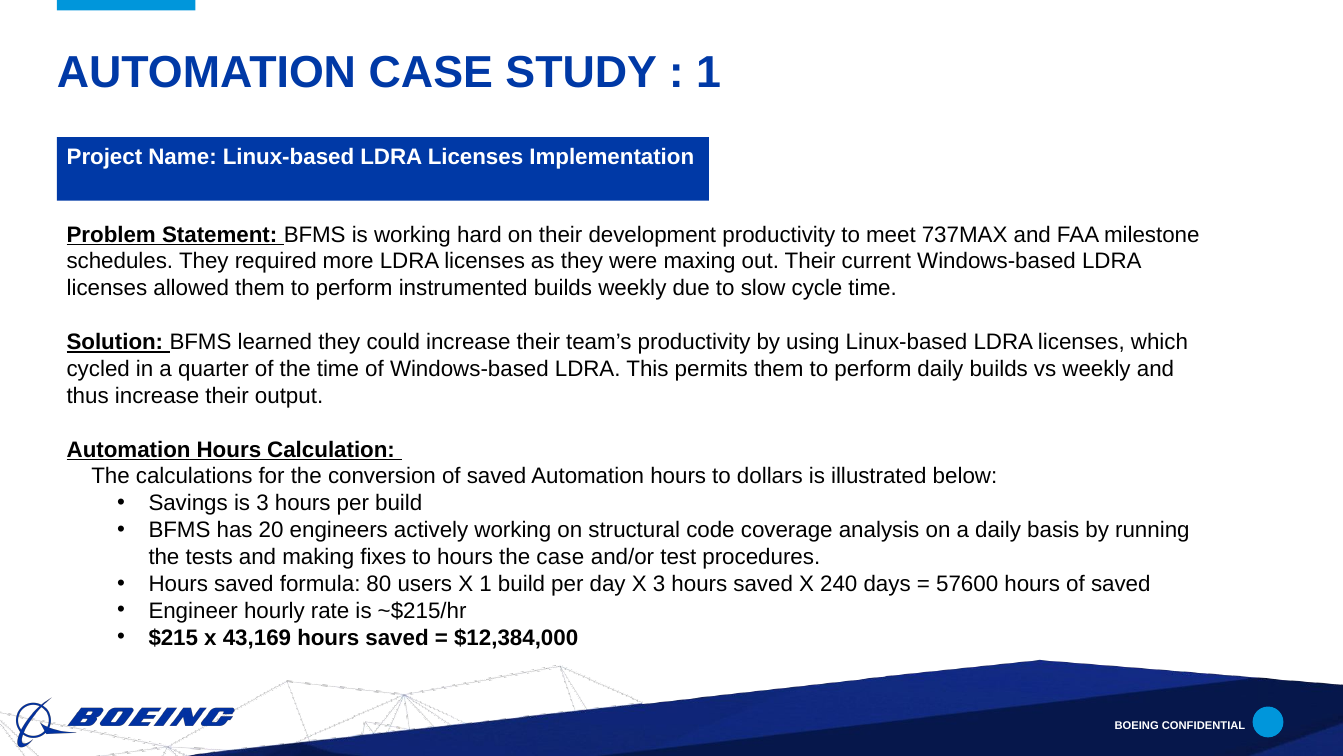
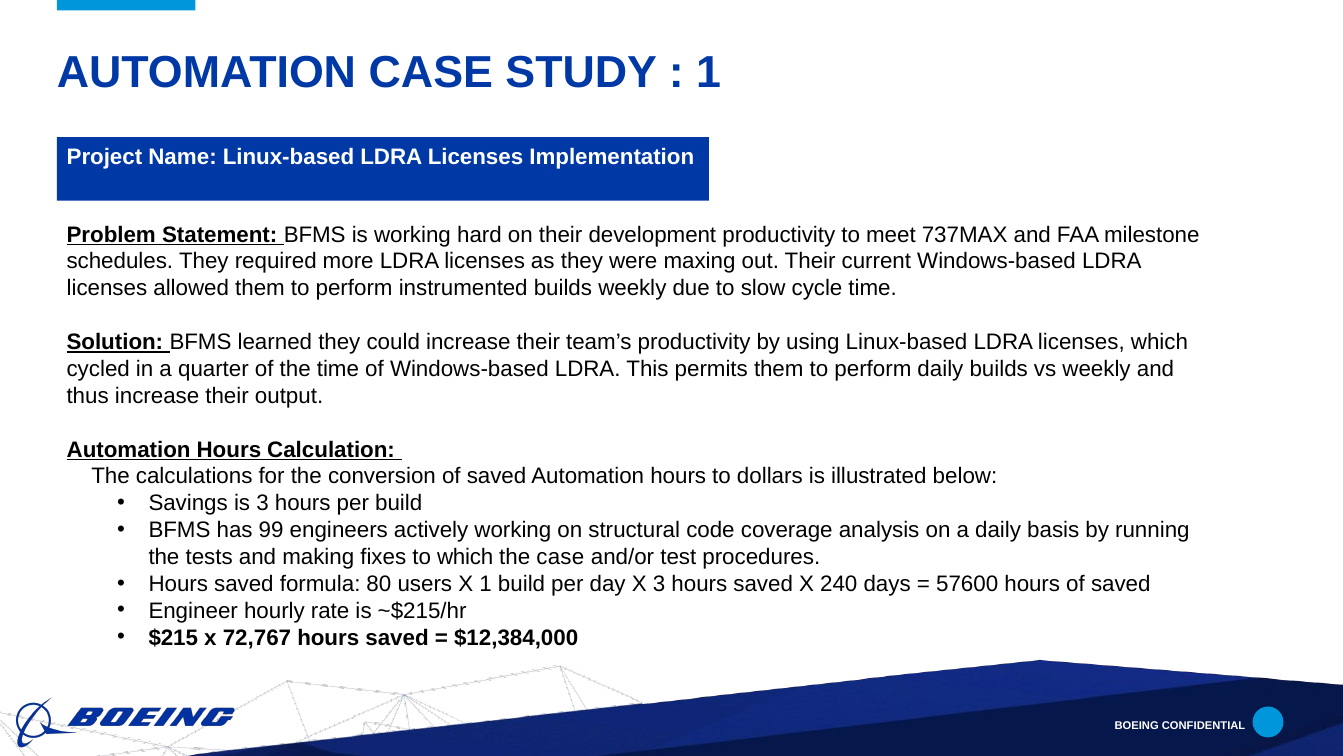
20: 20 -> 99
to hours: hours -> which
43,169: 43,169 -> 72,767
